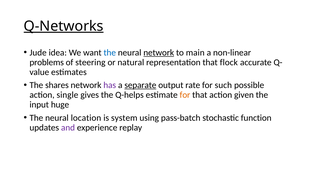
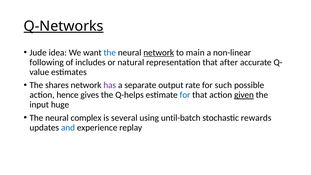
problems: problems -> following
steering: steering -> includes
flock: flock -> after
separate underline: present -> none
single: single -> hence
for at (185, 95) colour: orange -> blue
given underline: none -> present
location: location -> complex
system: system -> several
pass-batch: pass-batch -> until-batch
function: function -> rewards
and colour: purple -> blue
